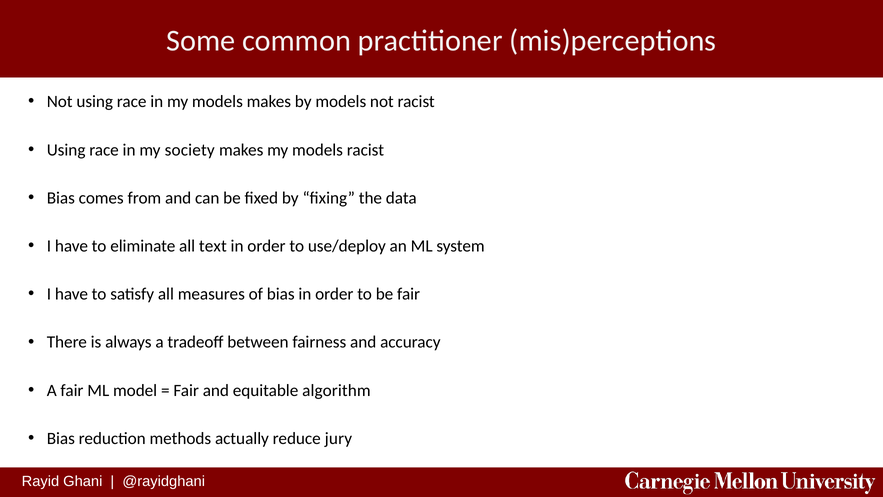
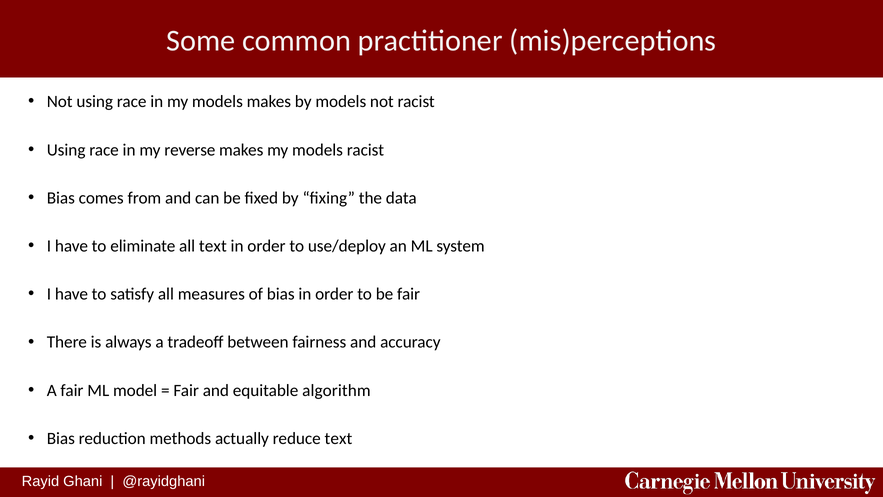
society: society -> reverse
reduce jury: jury -> text
